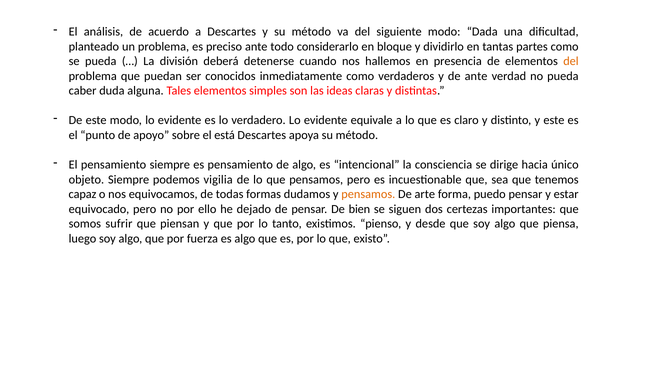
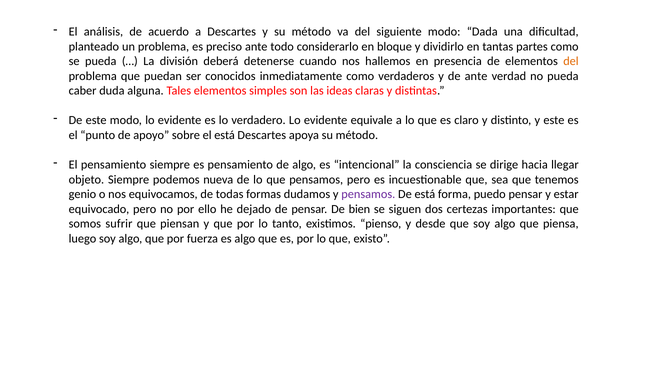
único: único -> llegar
vigilia: vigilia -> nueva
capaz: capaz -> genio
pensamos at (368, 194) colour: orange -> purple
De arte: arte -> está
